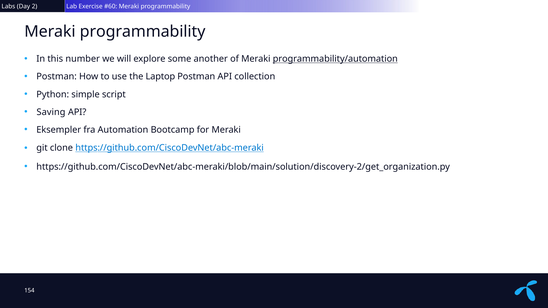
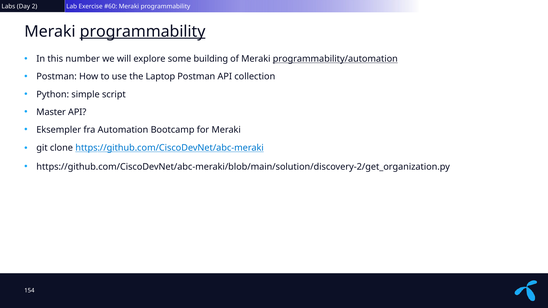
programmability at (143, 31) underline: none -> present
another: another -> building
Saving: Saving -> Master
